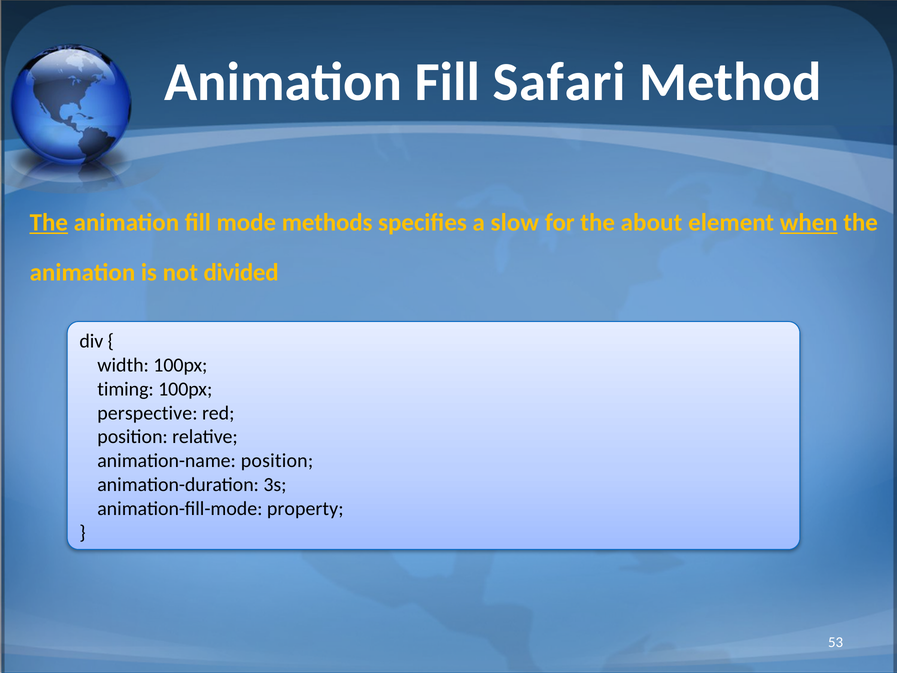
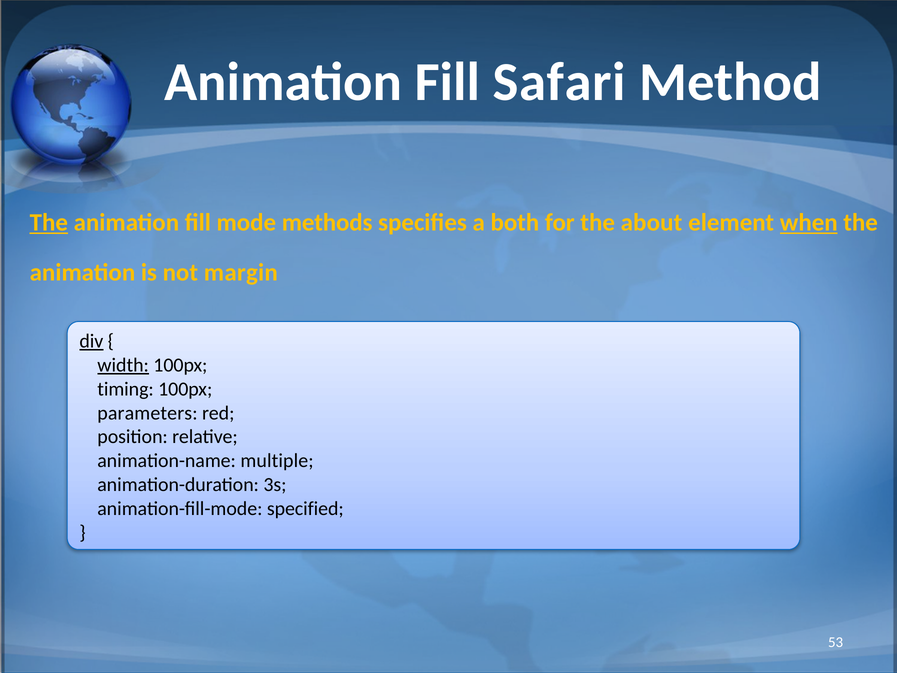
slow: slow -> both
divided: divided -> margin
div underline: none -> present
width underline: none -> present
perspective: perspective -> parameters
animation-name position: position -> multiple
property: property -> specified
